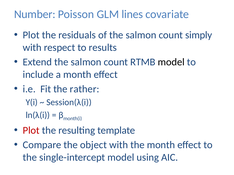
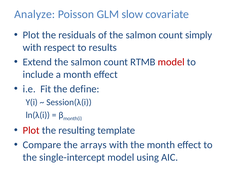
Number: Number -> Analyze
lines: lines -> slow
model at (171, 62) colour: black -> red
rather: rather -> define
object: object -> arrays
